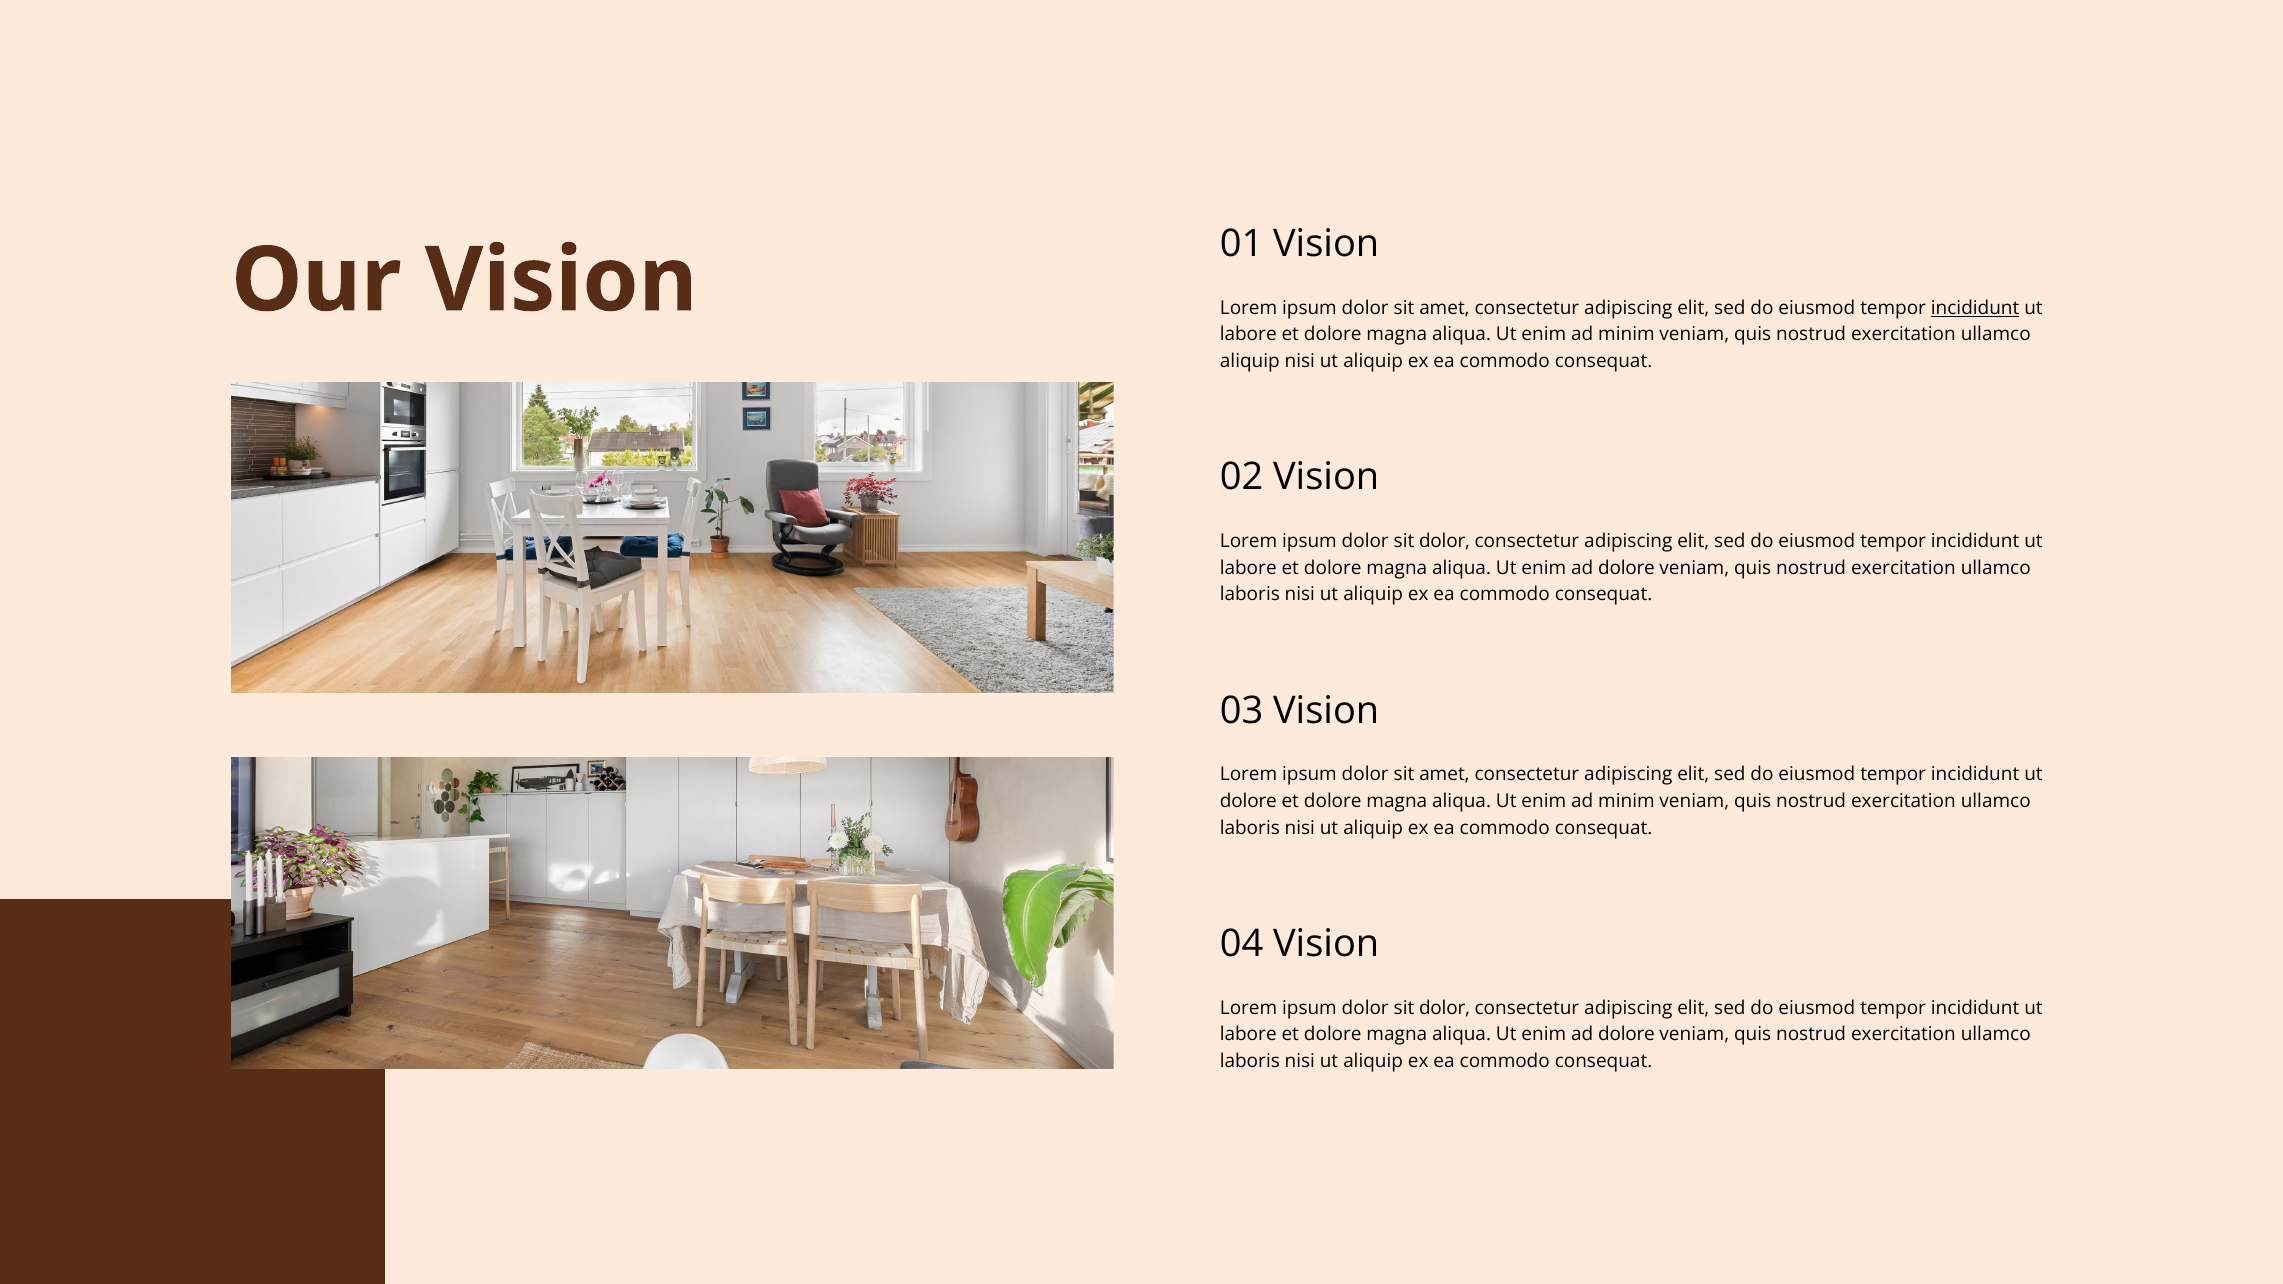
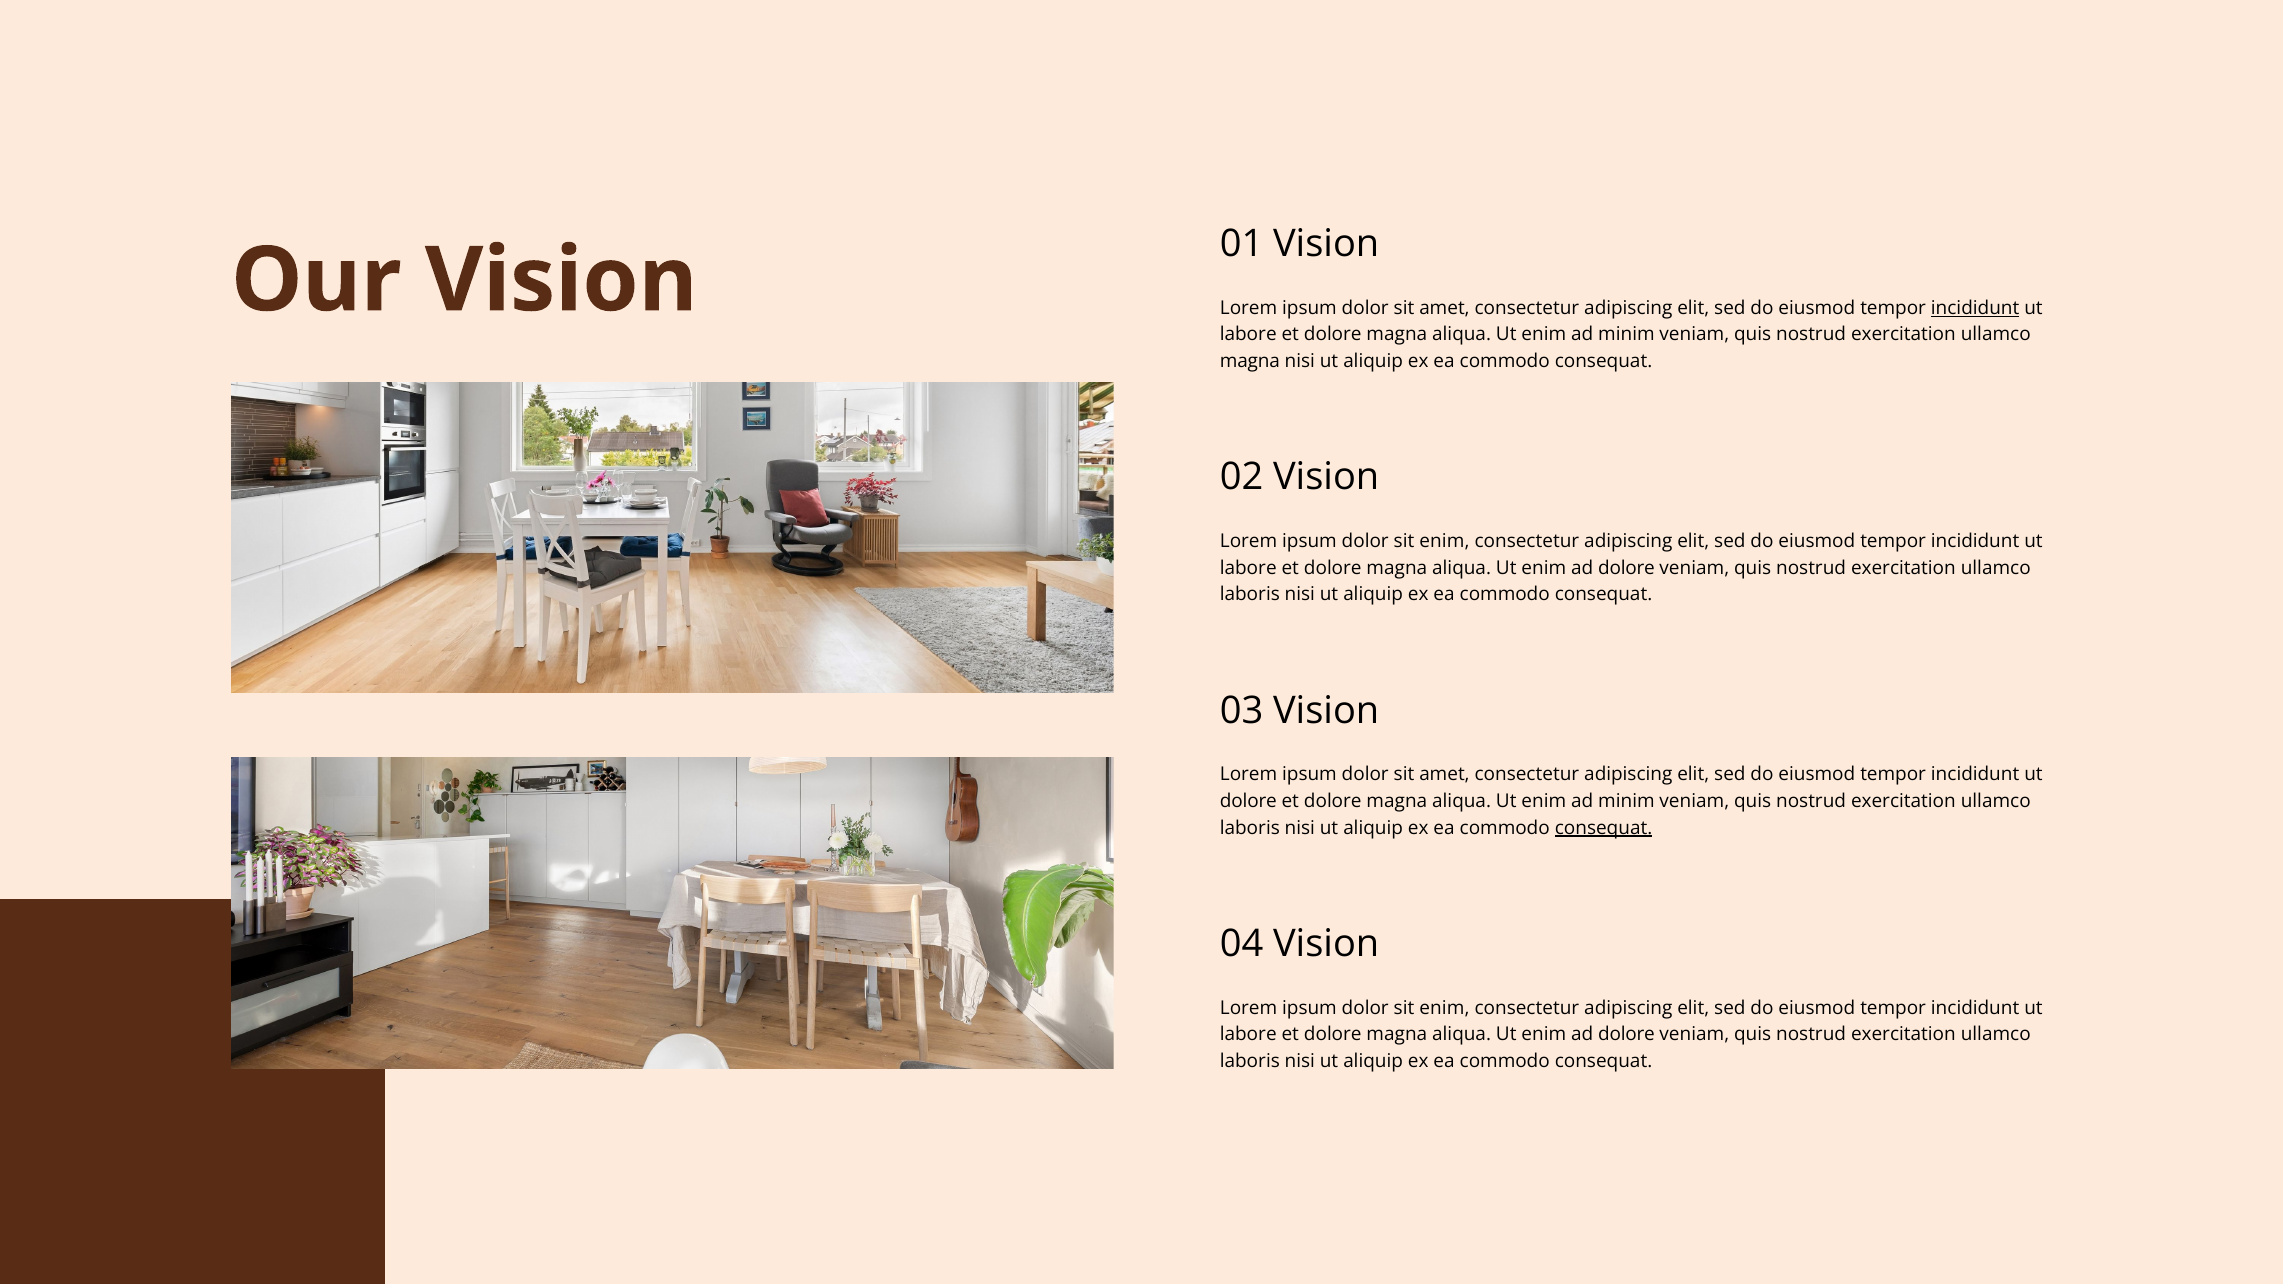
aliquip at (1250, 361): aliquip -> magna
dolor at (1445, 541): dolor -> enim
consequat at (1604, 828) underline: none -> present
dolor at (1445, 1008): dolor -> enim
